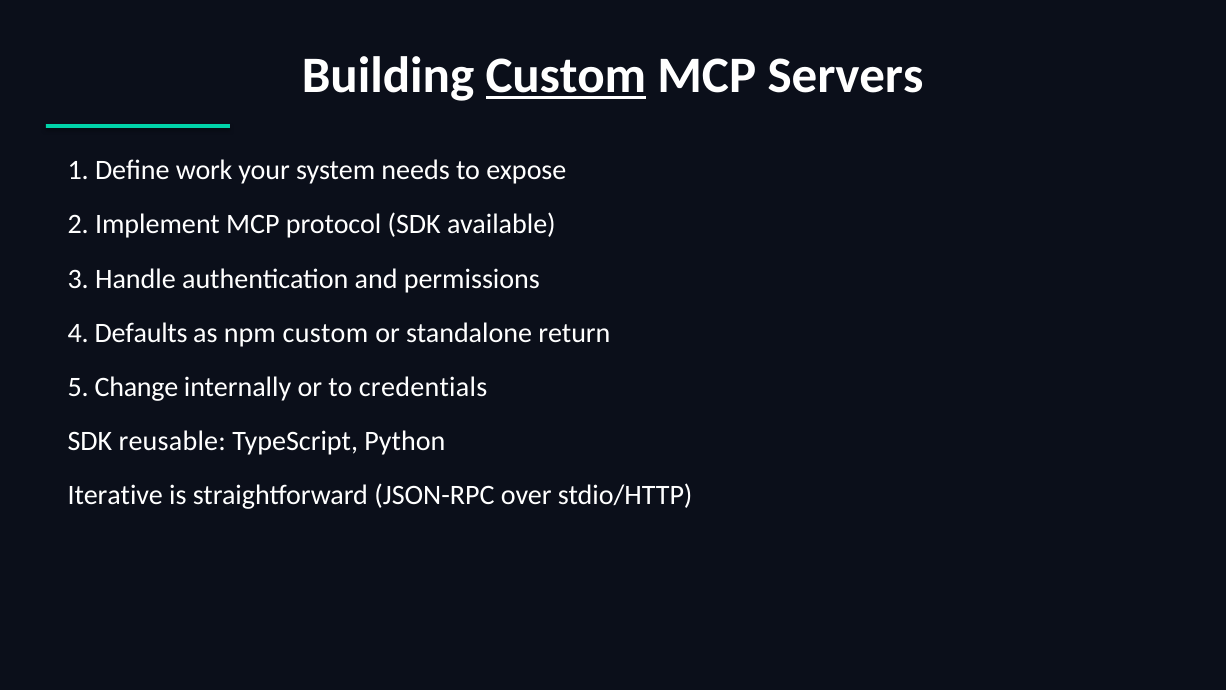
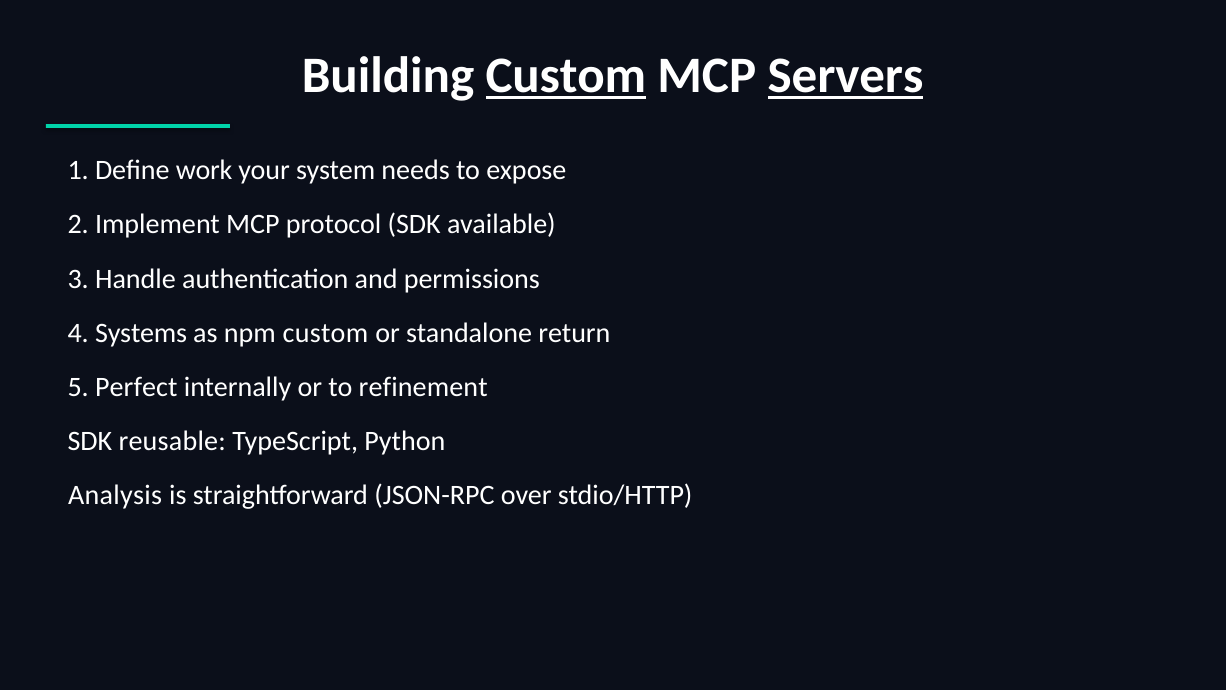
Servers underline: none -> present
Defaults: Defaults -> Systems
Change: Change -> Perfect
credentials: credentials -> refinement
Iterative: Iterative -> Analysis
